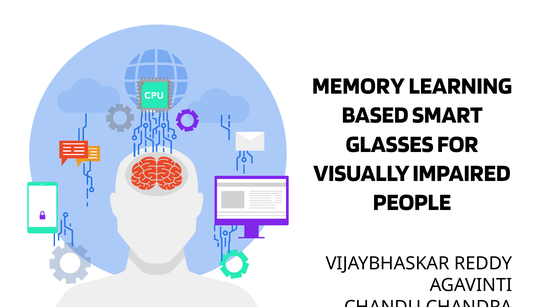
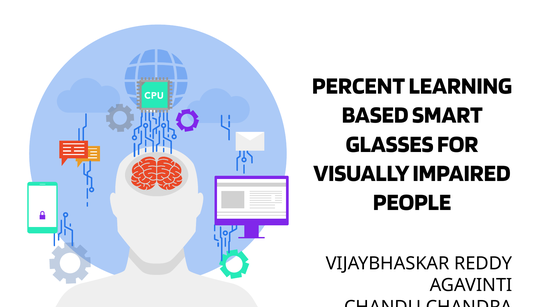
MEMORY: MEMORY -> PERCENT
